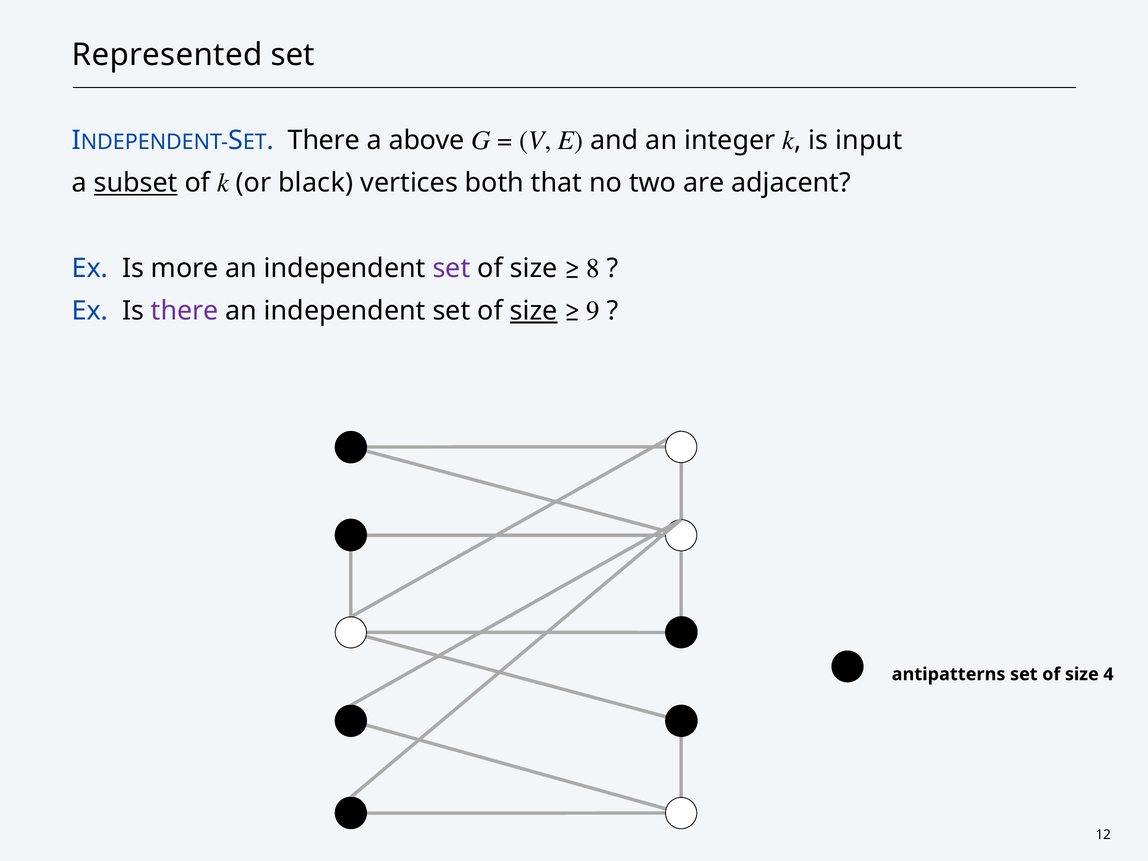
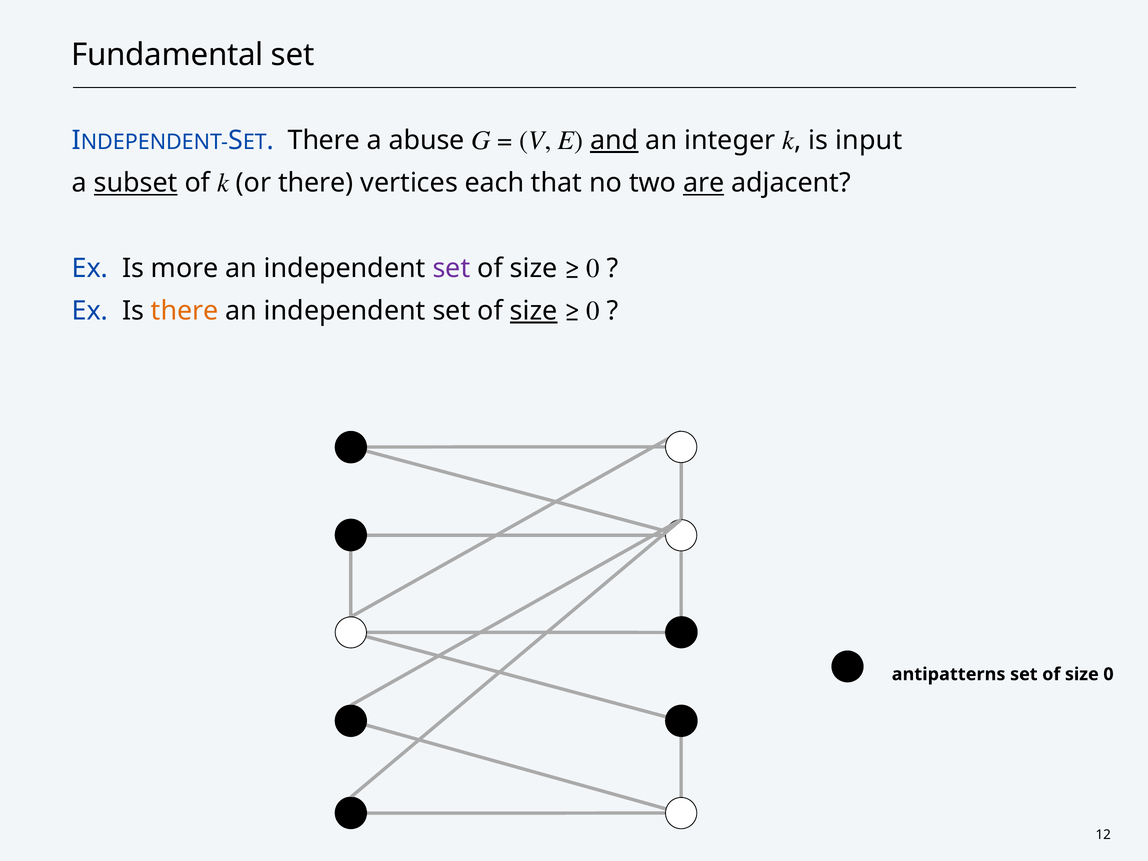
Represented: Represented -> Fundamental
above: above -> abuse
and underline: none -> present
or black: black -> there
both: both -> each
are underline: none -> present
8 at (593, 268): 8 -> 0
there at (185, 311) colour: purple -> orange
9 at (593, 311): 9 -> 0
size 4: 4 -> 0
